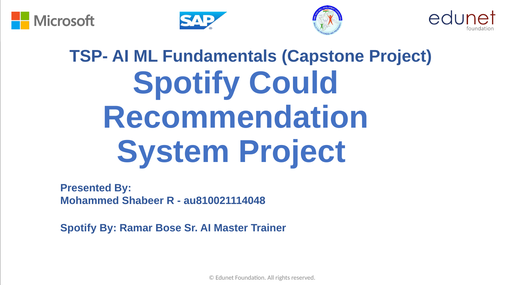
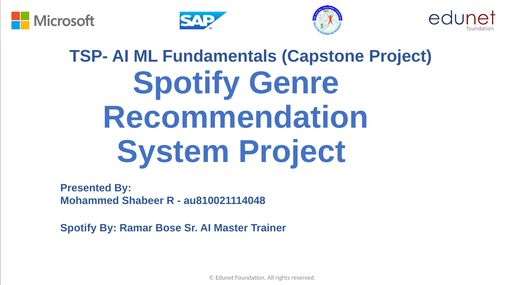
Could: Could -> Genre
